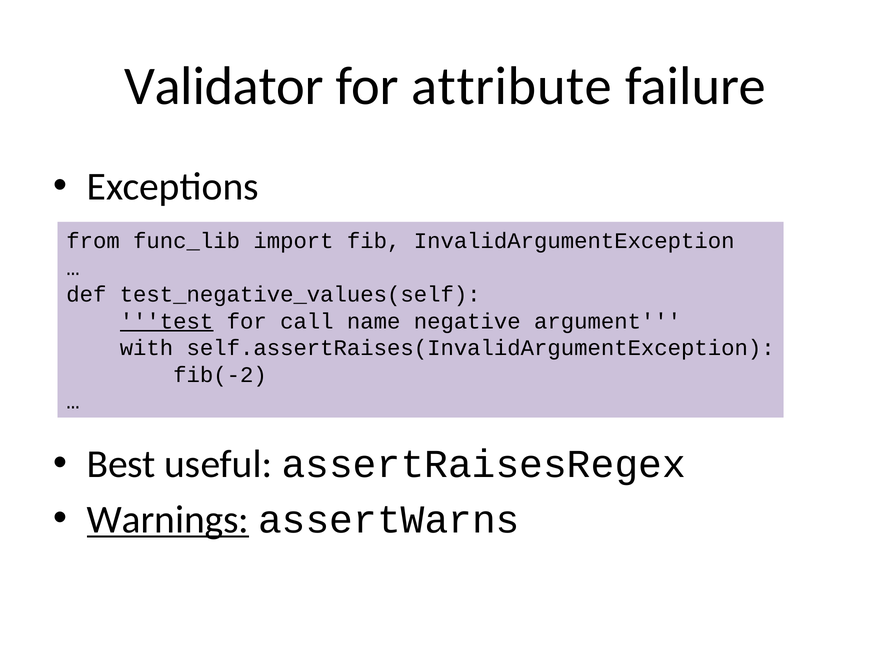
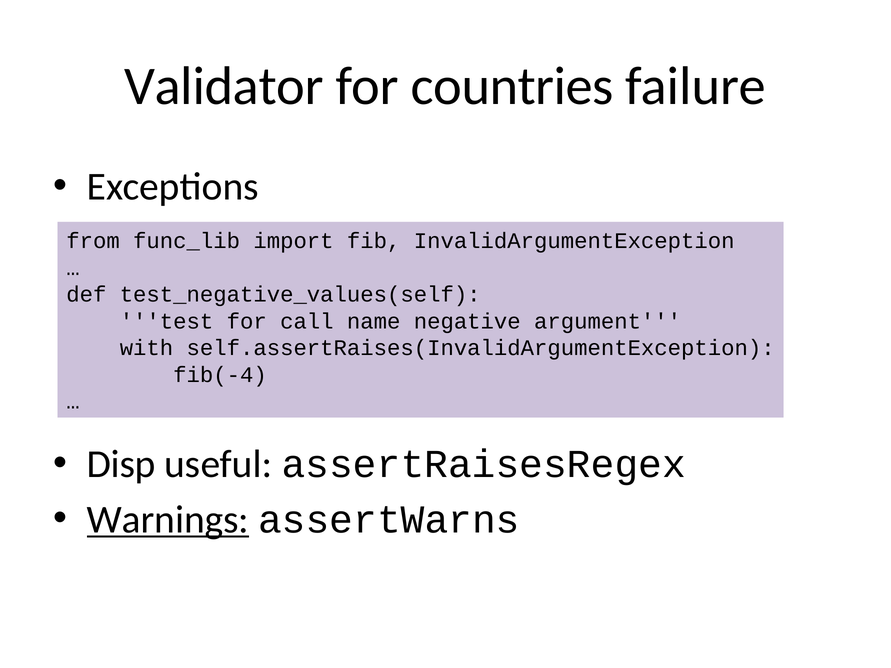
attribute: attribute -> countries
test underline: present -> none
fib(-2: fib(-2 -> fib(-4
Best: Best -> Disp
